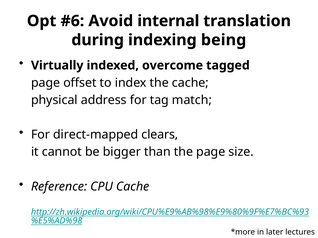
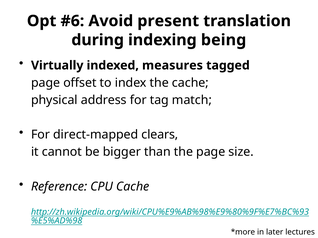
internal: internal -> present
overcome: overcome -> measures
